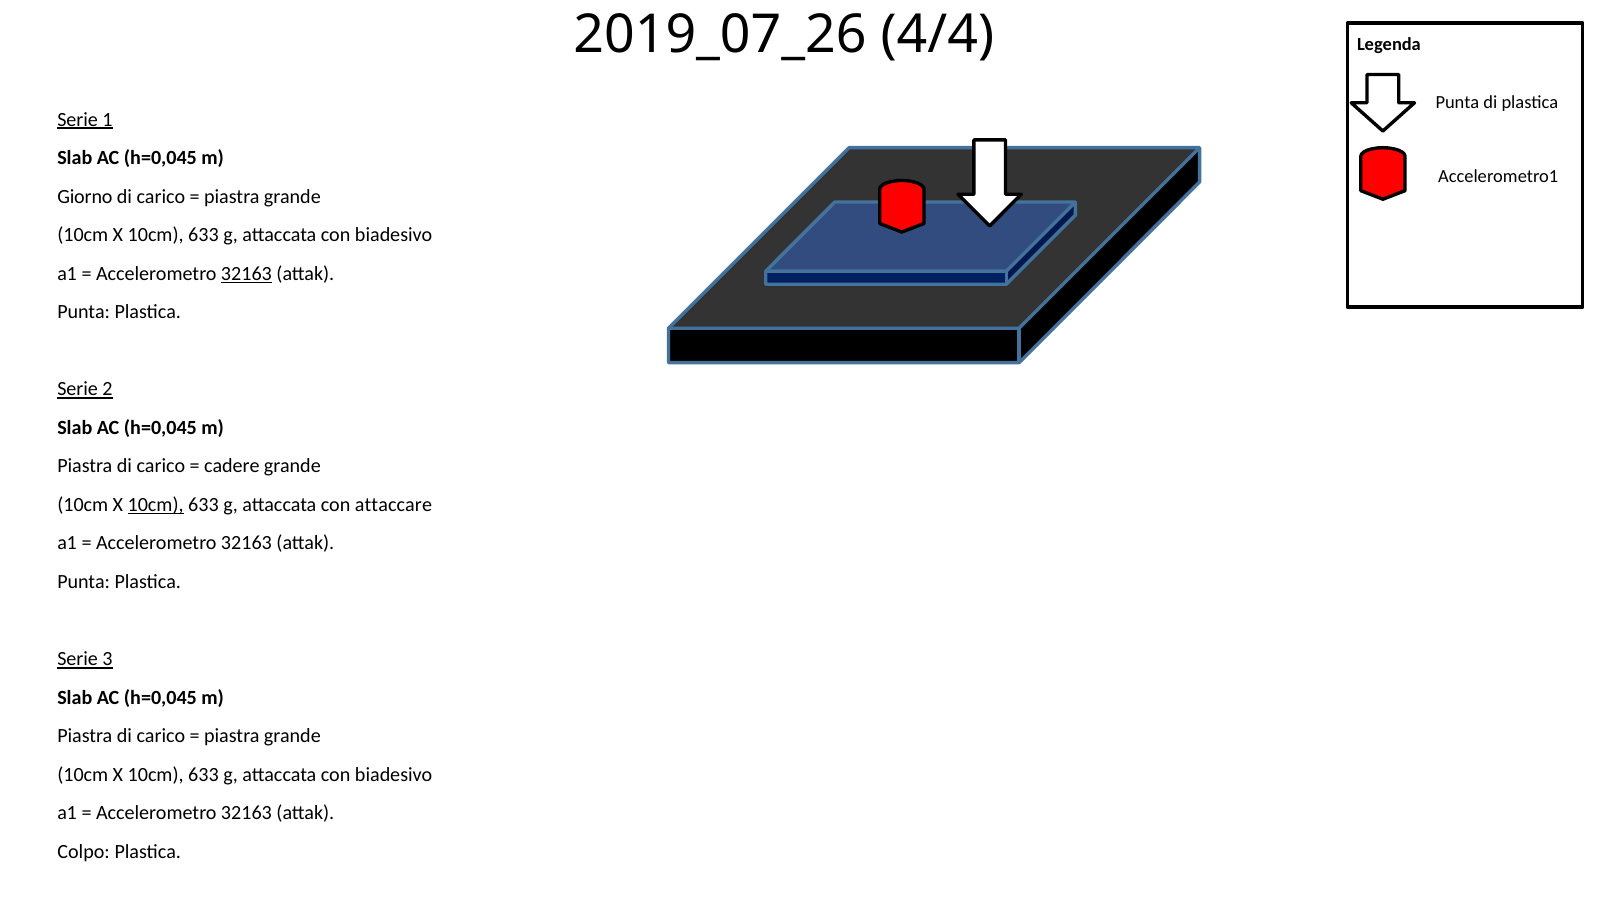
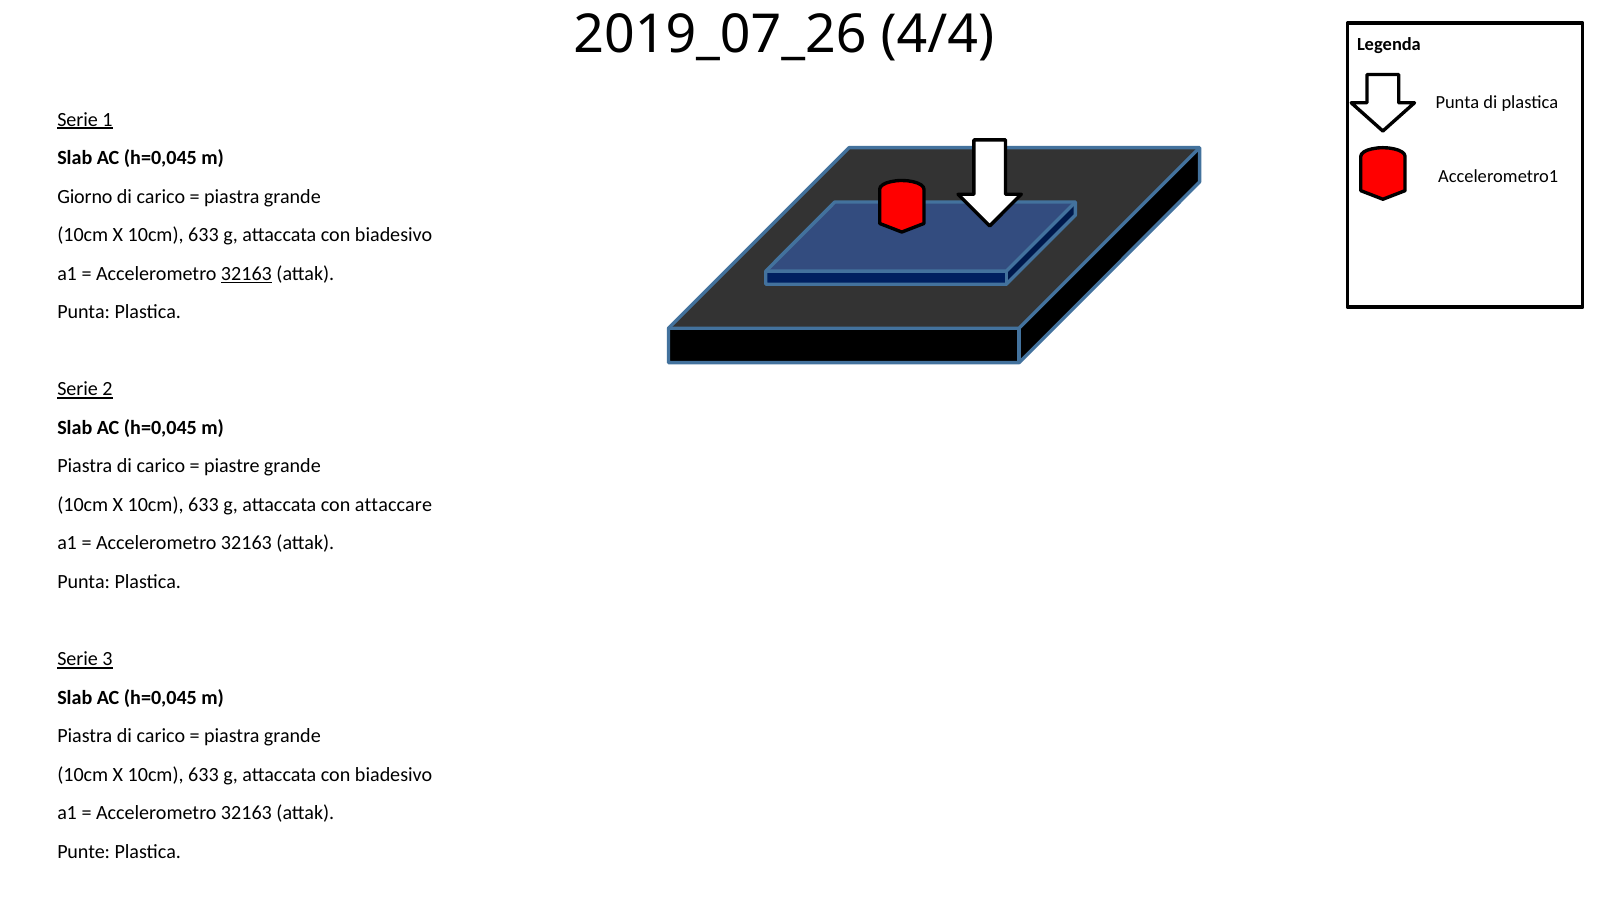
cadere: cadere -> piastre
10cm at (156, 505) underline: present -> none
Colpo: Colpo -> Punte
